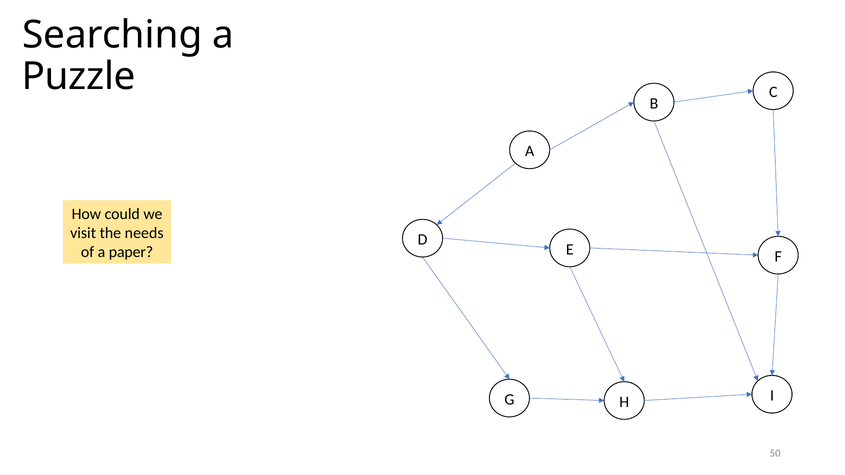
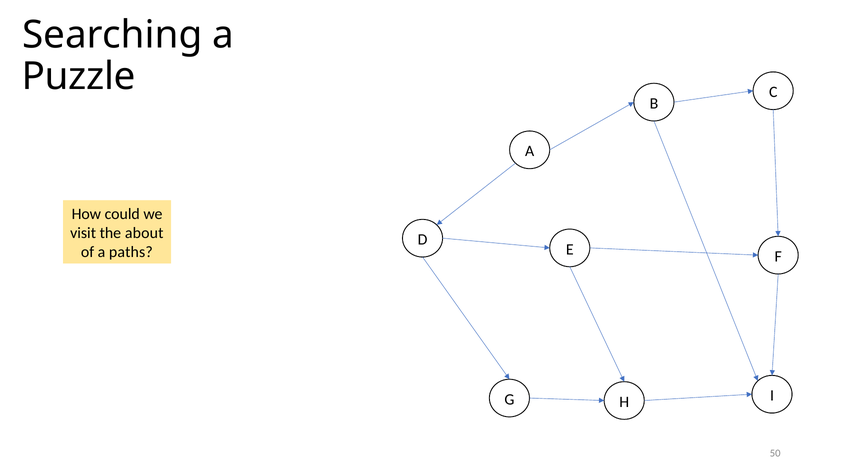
needs: needs -> about
paper: paper -> paths
